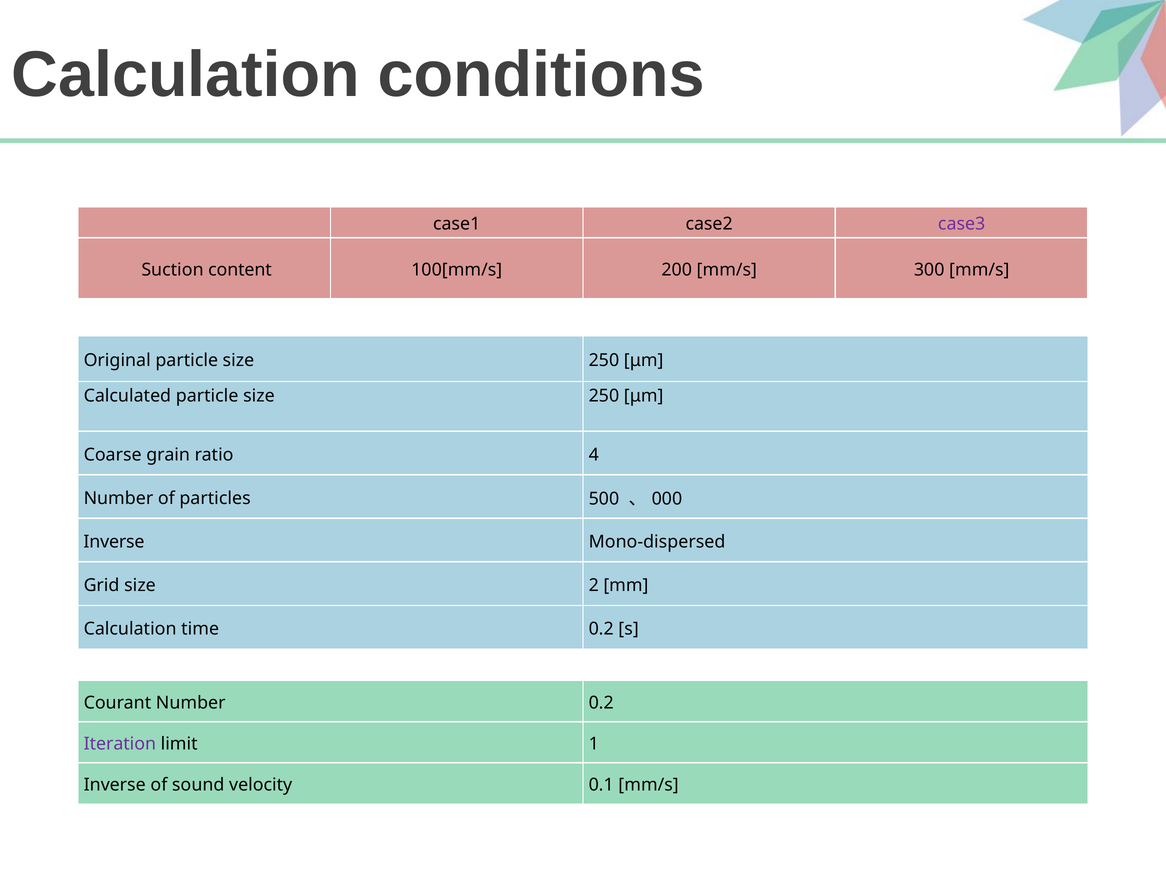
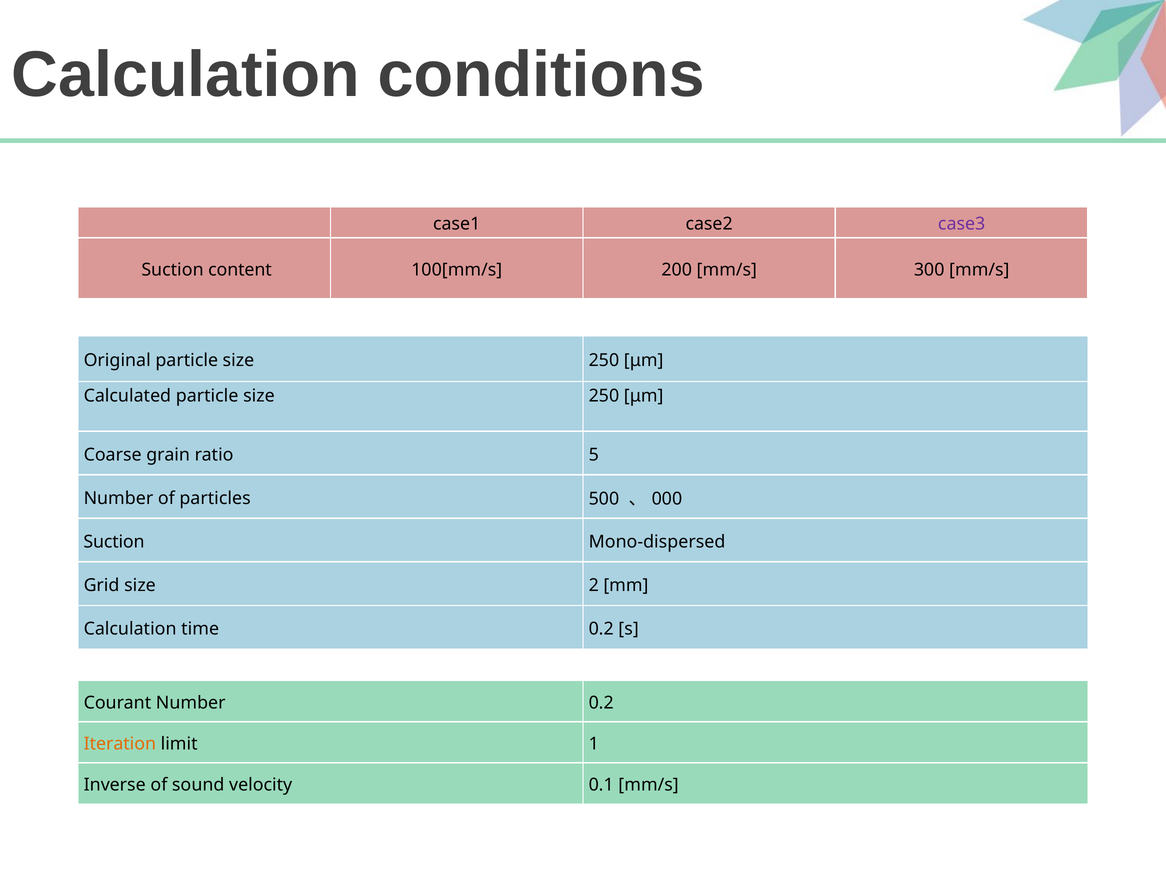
4: 4 -> 5
Inverse at (114, 542): Inverse -> Suction
Iteration colour: purple -> orange
